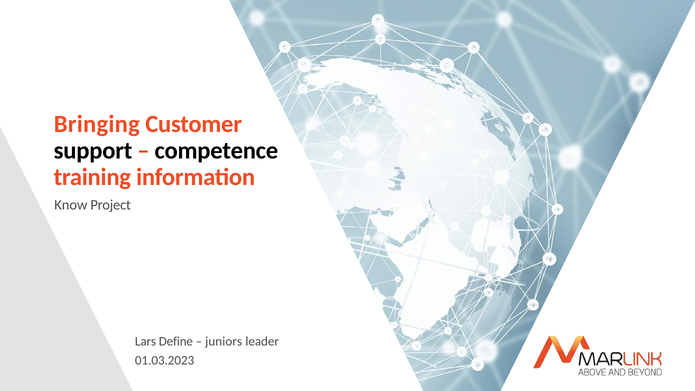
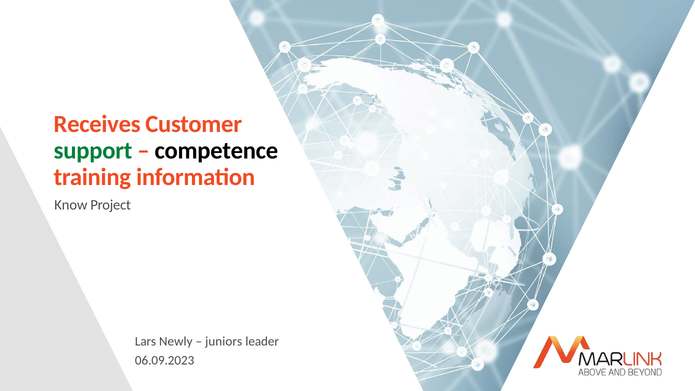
Bringing: Bringing -> Receives
support colour: black -> green
Define: Define -> Newly
01.03.2023: 01.03.2023 -> 06.09.2023
